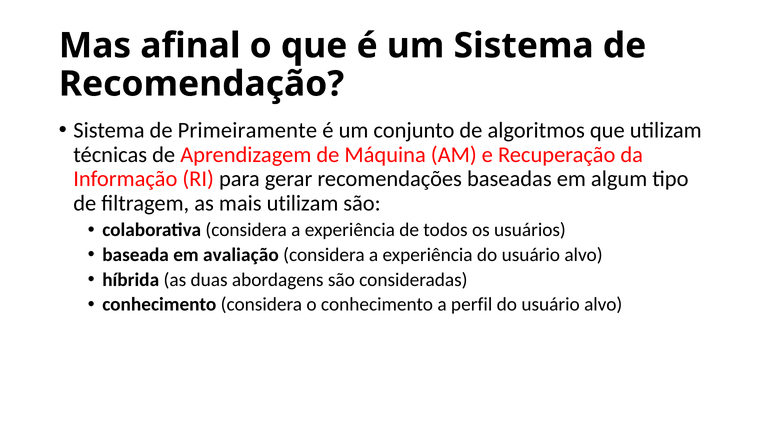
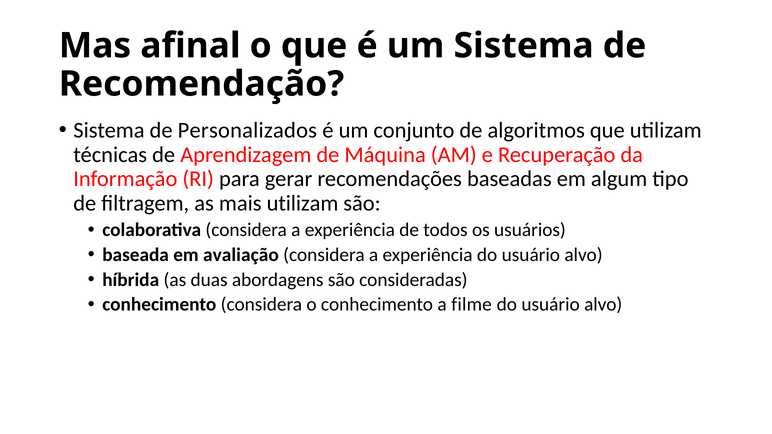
Primeiramente: Primeiramente -> Personalizados
perfil: perfil -> filme
